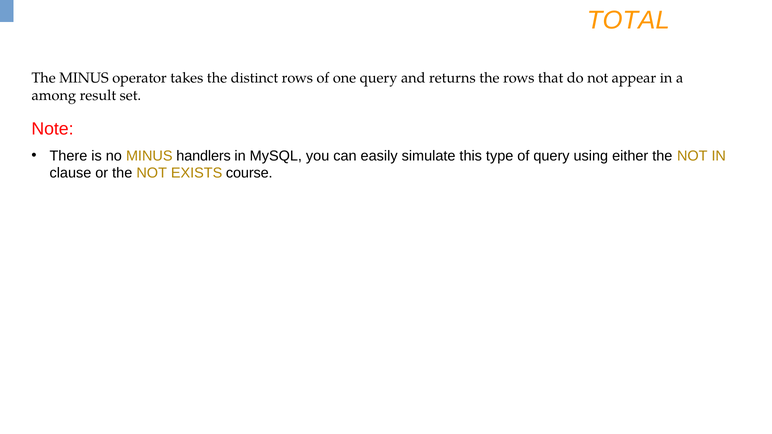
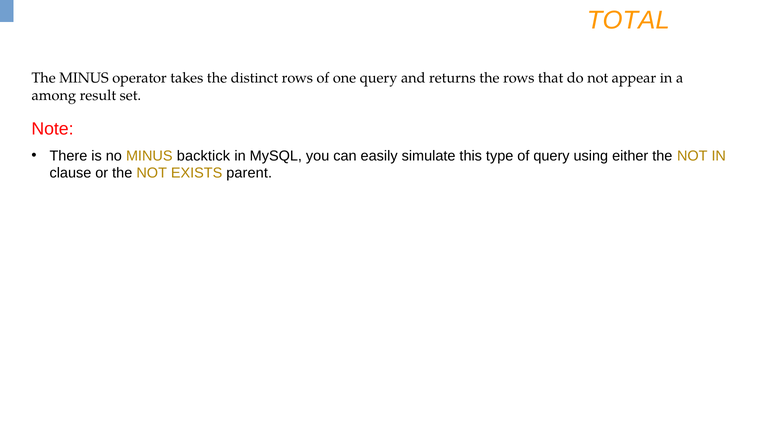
handlers: handlers -> backtick
course: course -> parent
